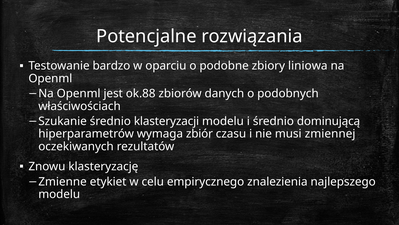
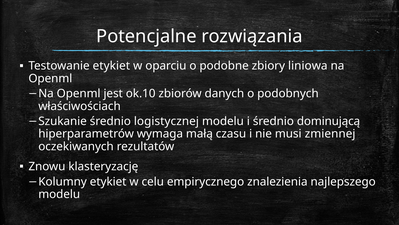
Testowanie bardzo: bardzo -> etykiet
ok.88: ok.88 -> ok.10
klasteryzacji: klasteryzacji -> logistycznej
zbiór: zbiór -> małą
Zmienne: Zmienne -> Kolumny
